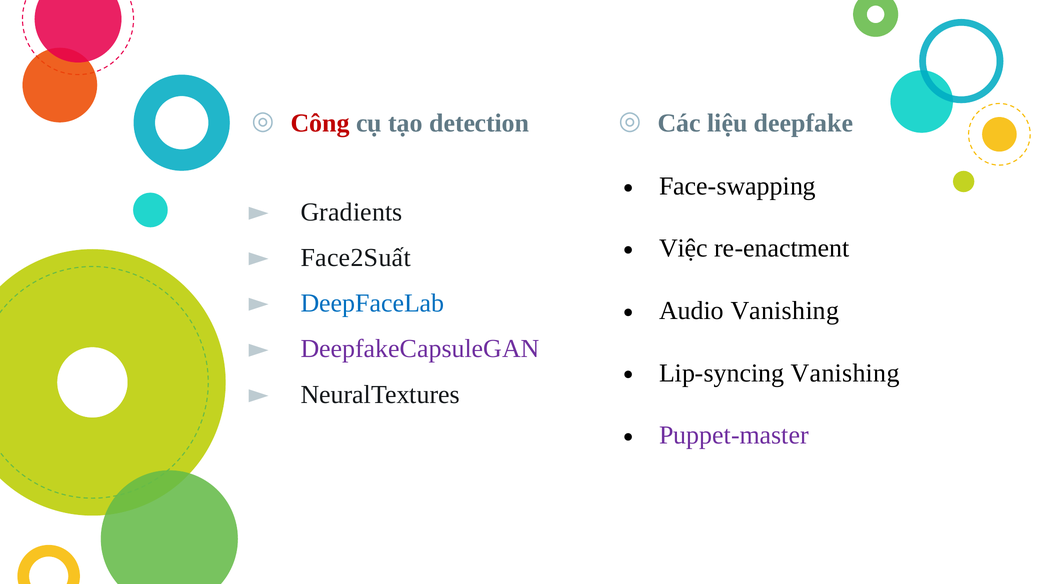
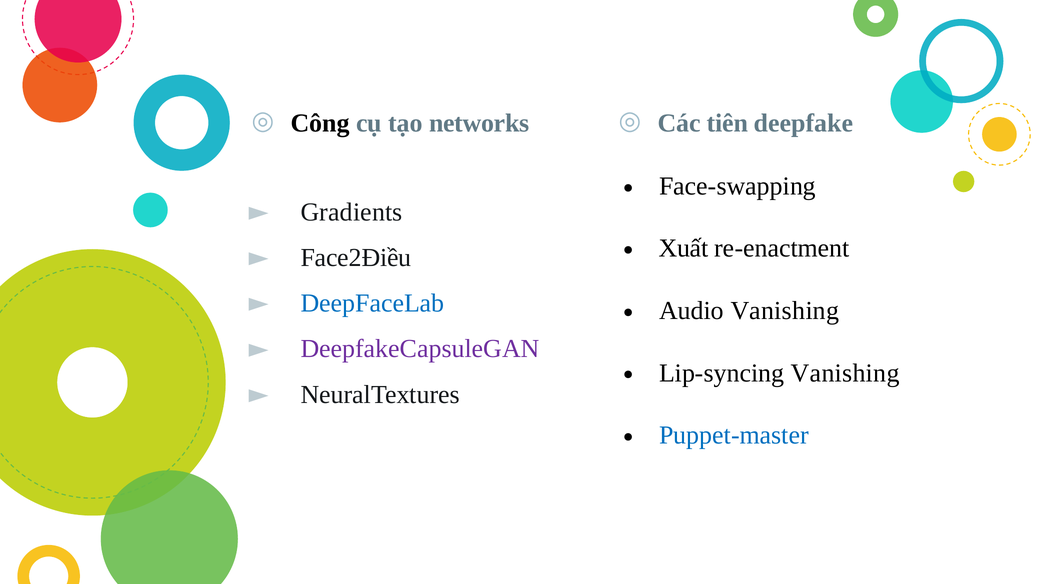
Công colour: red -> black
detection: detection -> networks
liệu: liệu -> tiên
Việc: Việc -> Xuất
Face2Suất: Face2Suất -> Face2Điều
Puppet-master colour: purple -> blue
